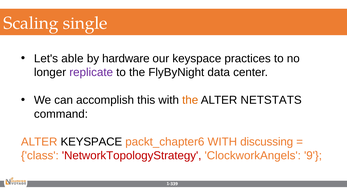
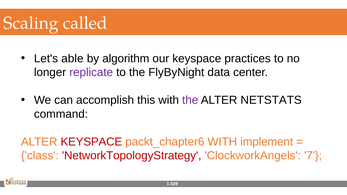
single: single -> called
hardware: hardware -> algorithm
the at (190, 100) colour: orange -> purple
KEYSPACE at (91, 142) colour: black -> red
discussing: discussing -> implement
9: 9 -> 7
